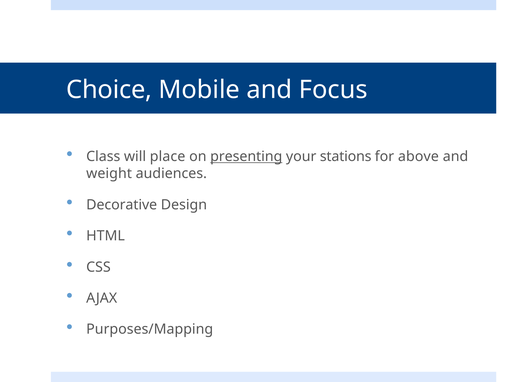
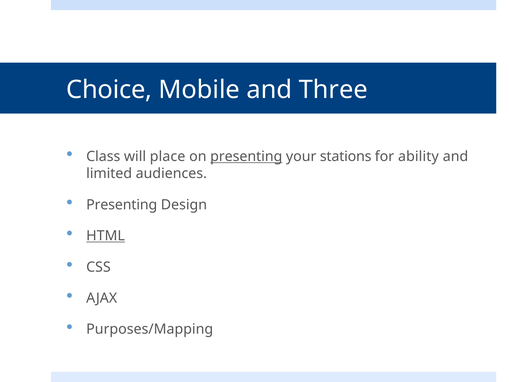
Focus: Focus -> Three
above: above -> ability
weight: weight -> limited
Decorative at (122, 205): Decorative -> Presenting
HTML underline: none -> present
